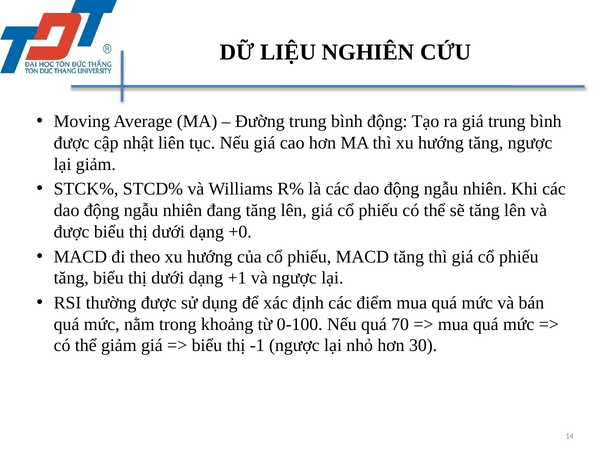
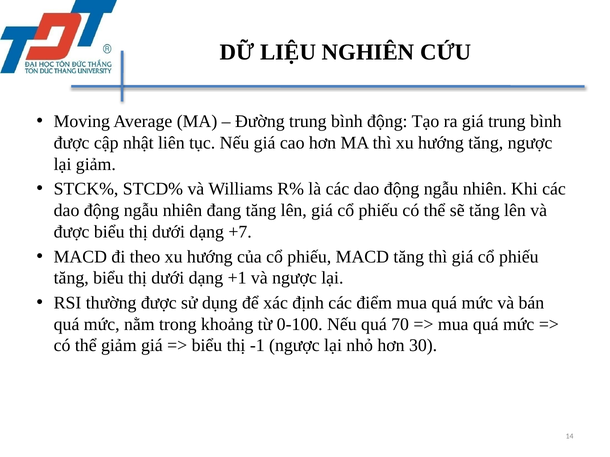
+0: +0 -> +7
